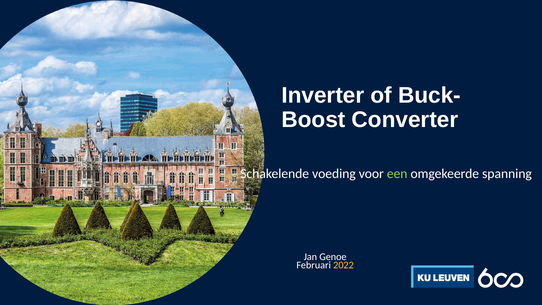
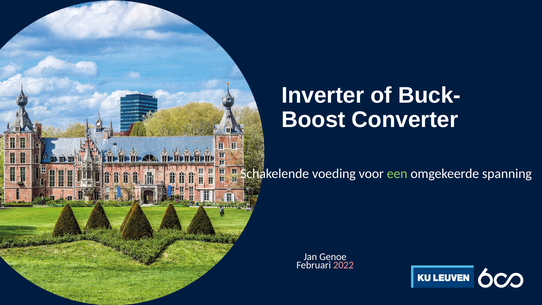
2022 colour: yellow -> pink
